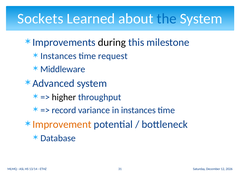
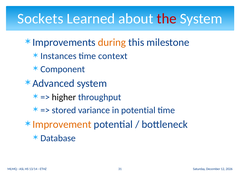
the colour: blue -> red
during colour: black -> orange
request: request -> context
Middleware: Middleware -> Component
record: record -> stored
in instances: instances -> potential
